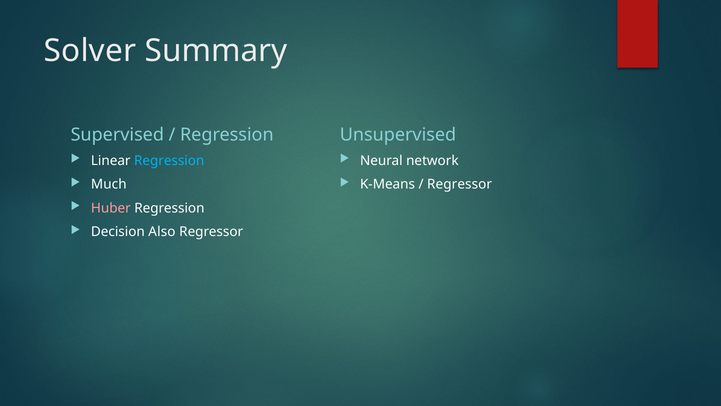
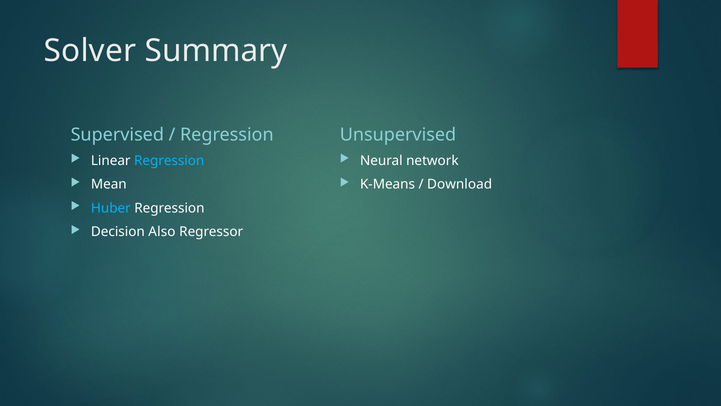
Much: Much -> Mean
Regressor at (460, 184): Regressor -> Download
Huber colour: pink -> light blue
